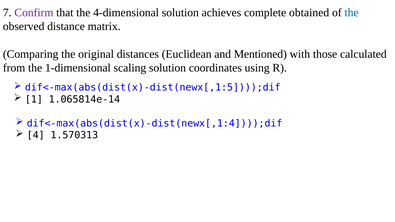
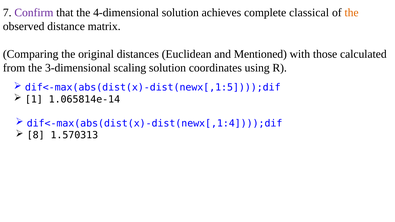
obtained: obtained -> classical
the at (352, 13) colour: blue -> orange
1-dimensional: 1-dimensional -> 3-dimensional
4: 4 -> 8
